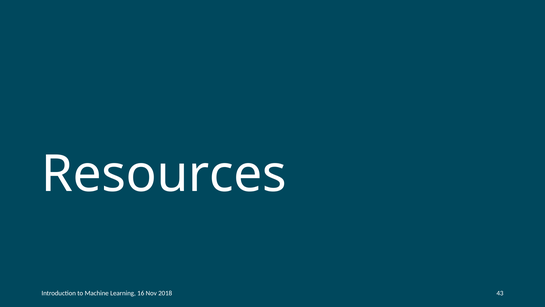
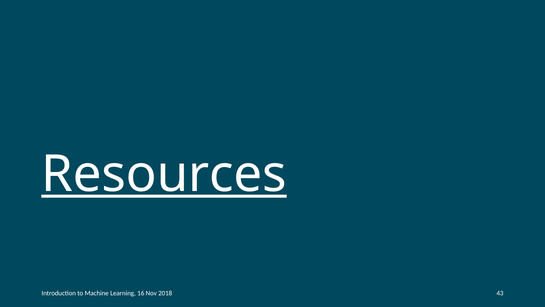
Resources underline: none -> present
